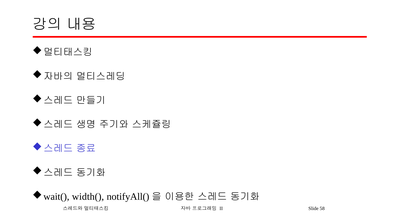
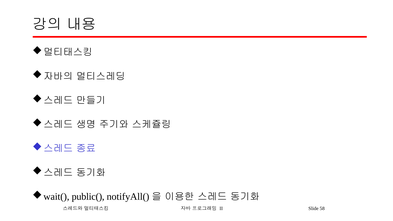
width(: width( -> public(
